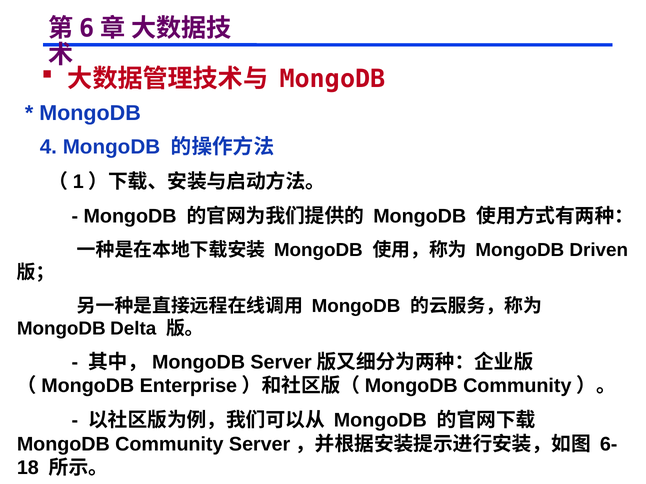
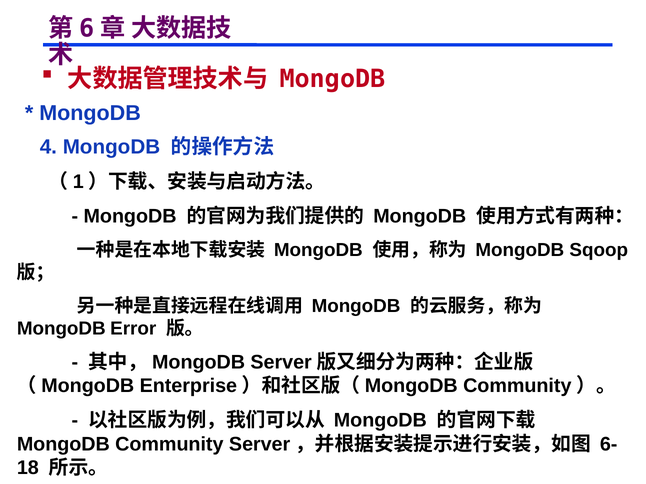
Driven: Driven -> Sqoop
Delta: Delta -> Error
